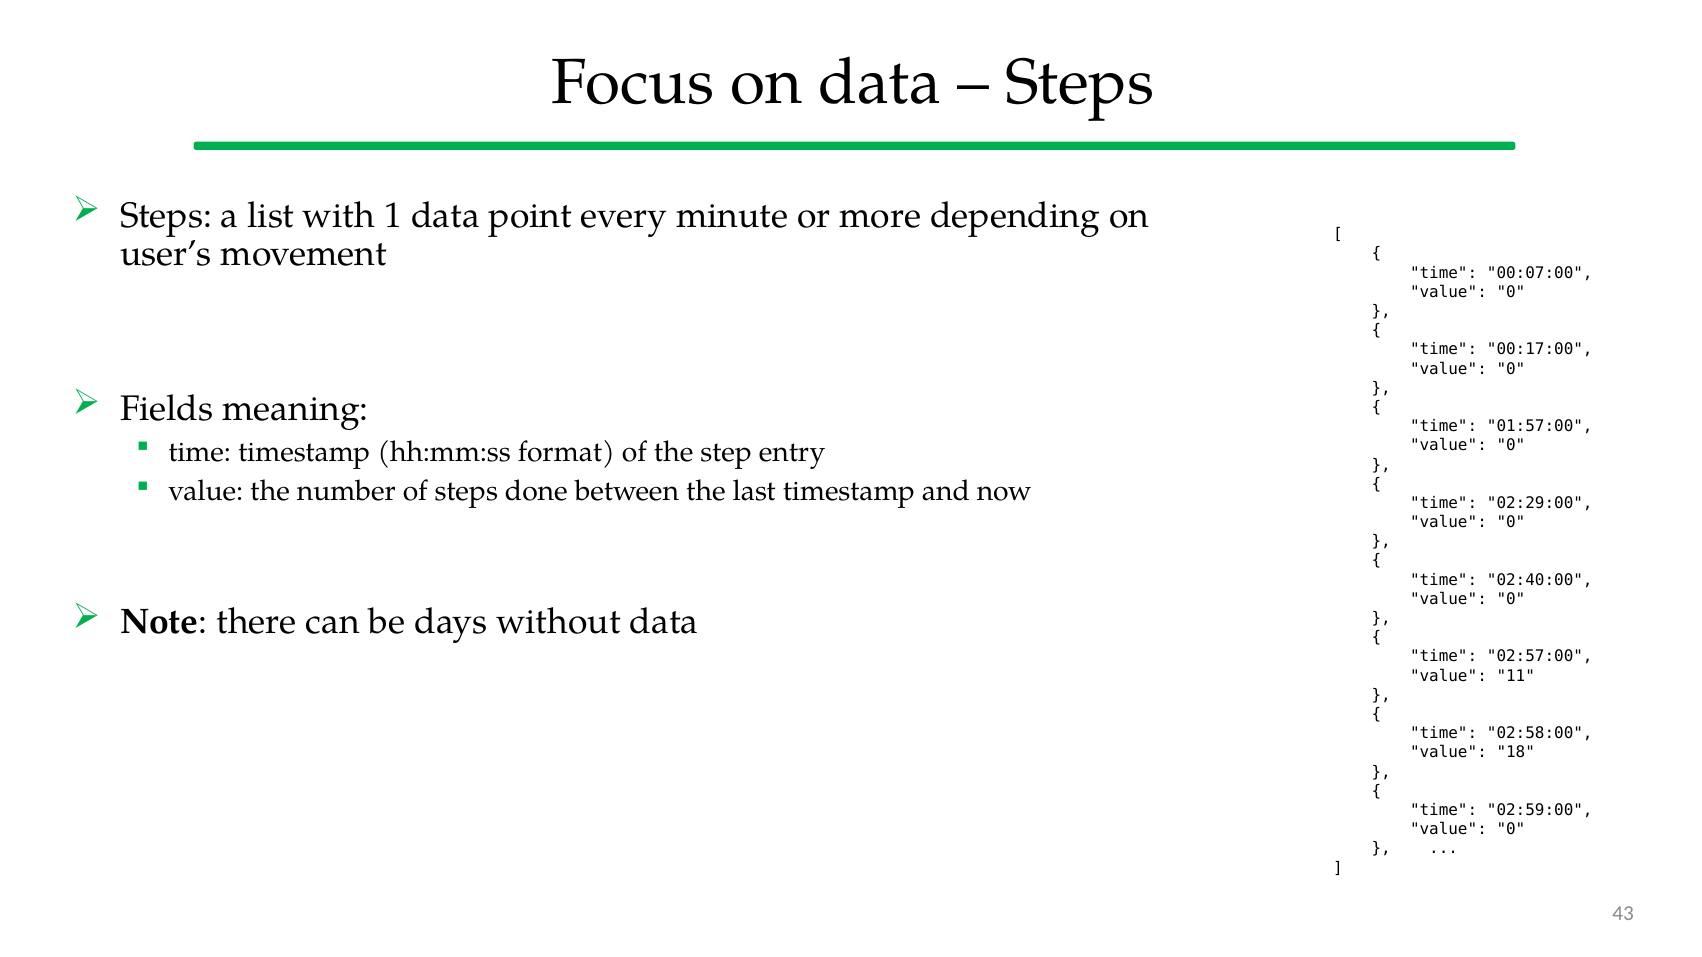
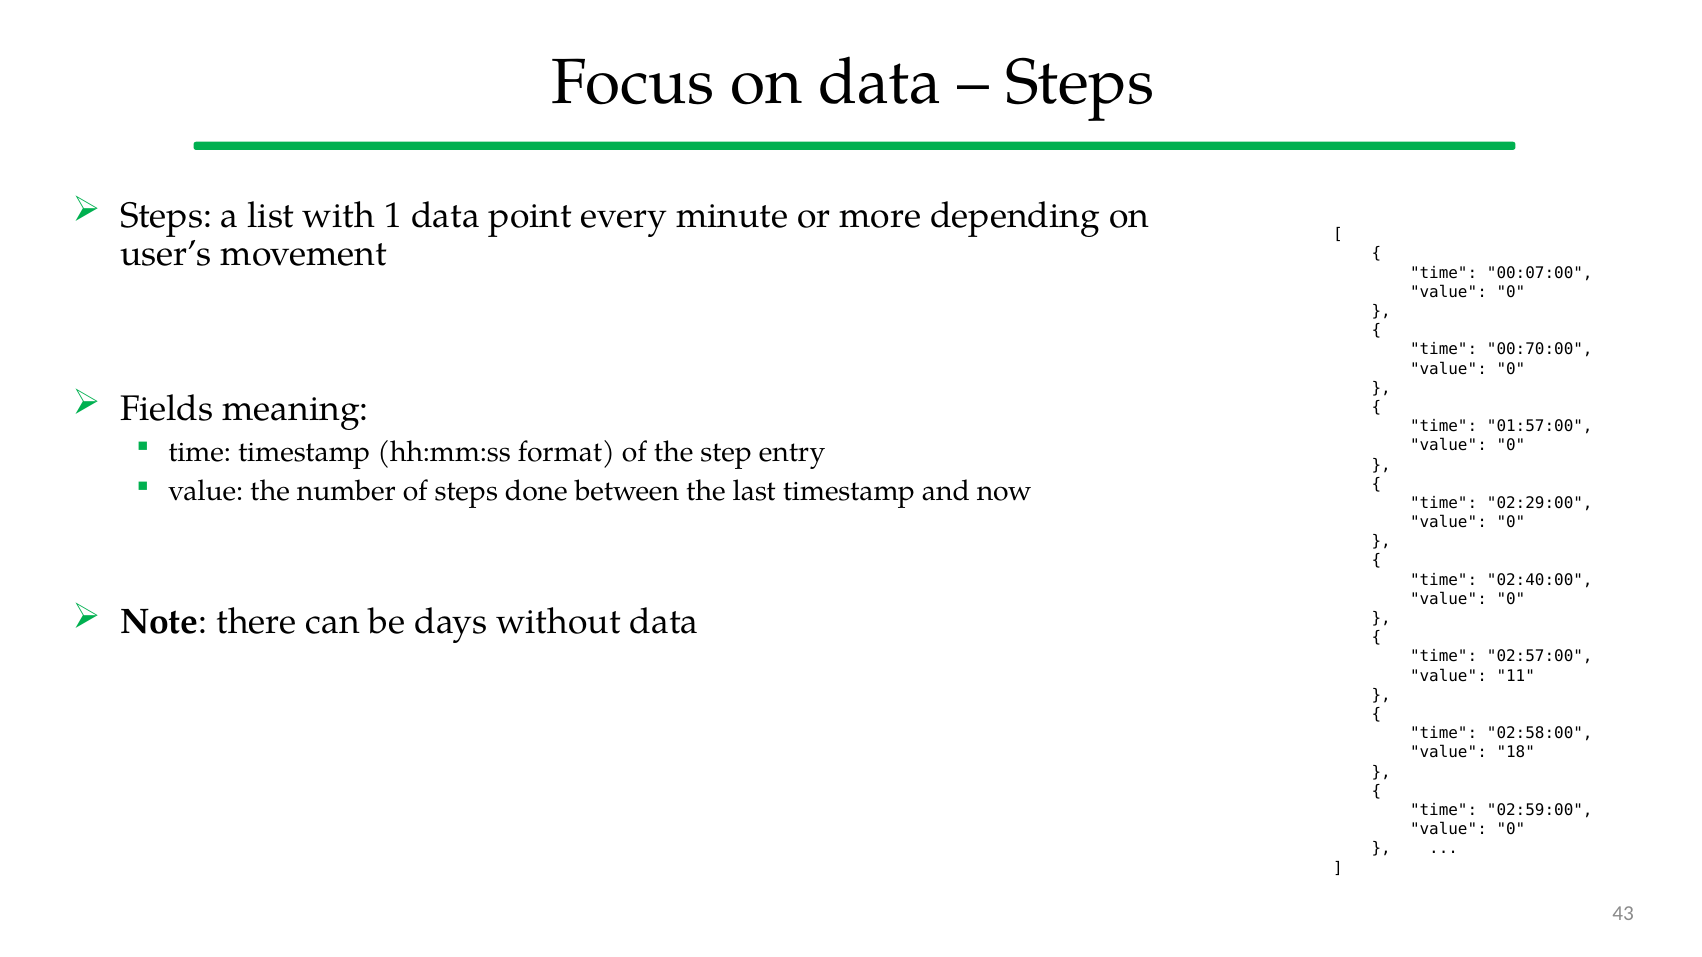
00:17:00: 00:17:00 -> 00:70:00
